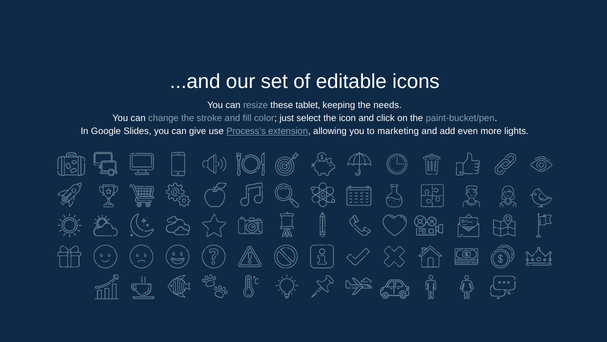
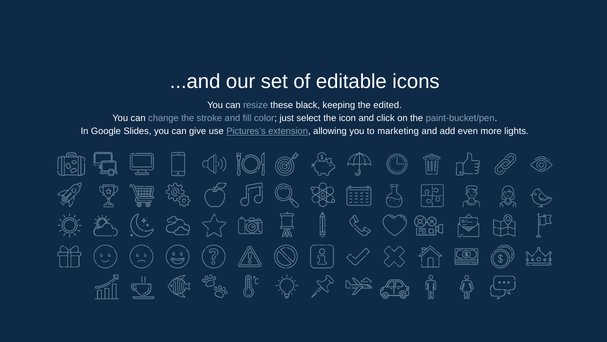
tablet: tablet -> black
needs: needs -> edited
Process’s: Process’s -> Pictures’s
